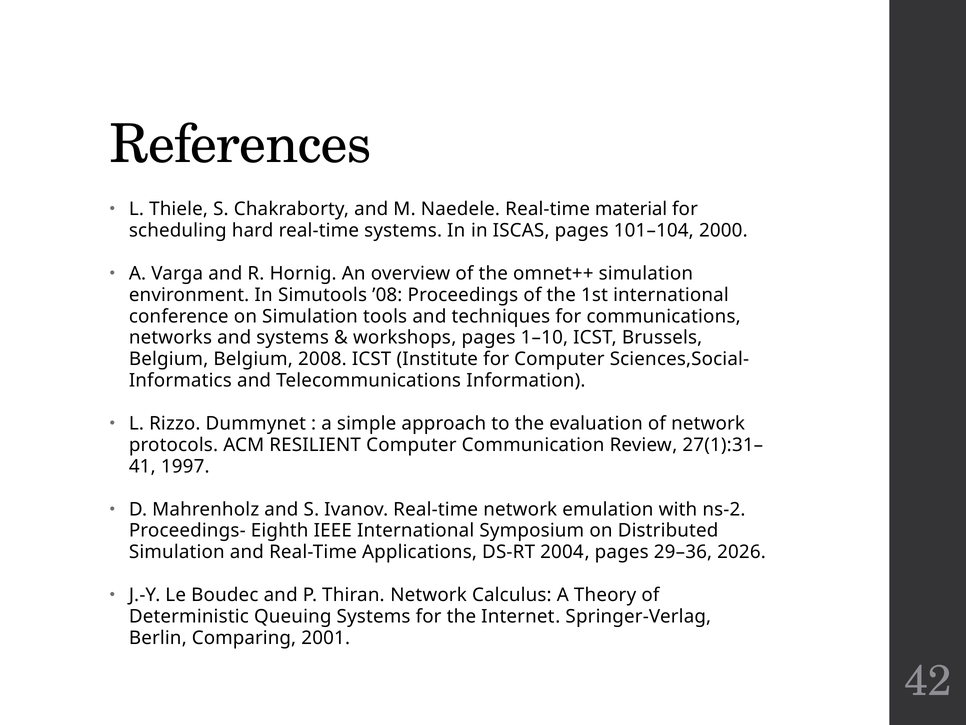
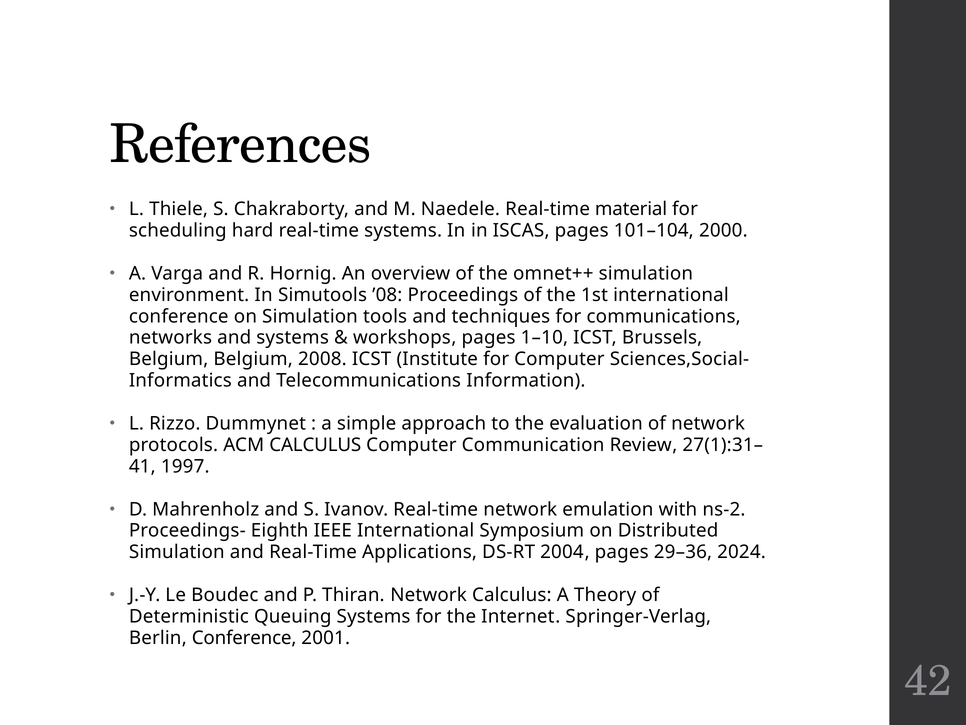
ACM RESILIENT: RESILIENT -> CALCULUS
2026: 2026 -> 2024
Berlin Comparing: Comparing -> Conference
